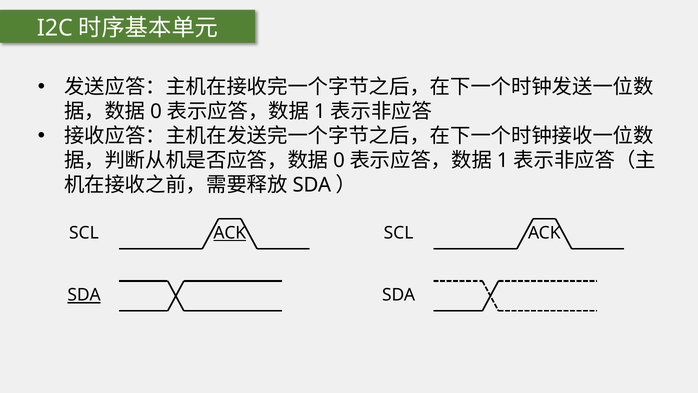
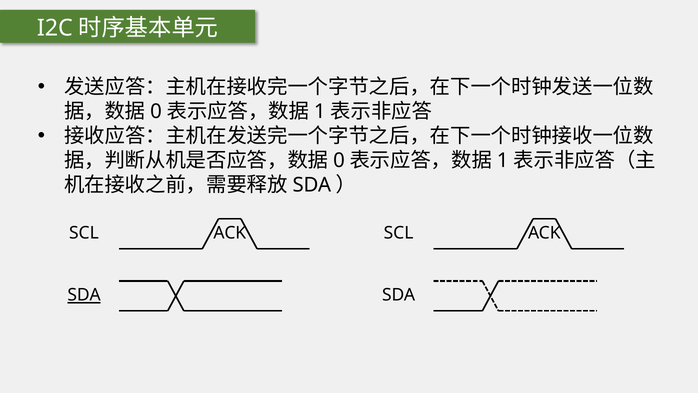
ACK at (230, 233) underline: present -> none
